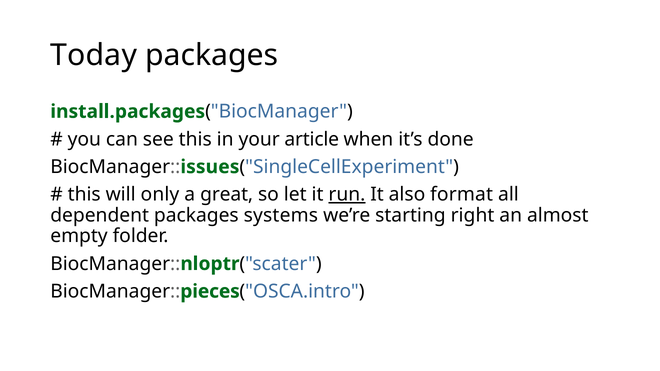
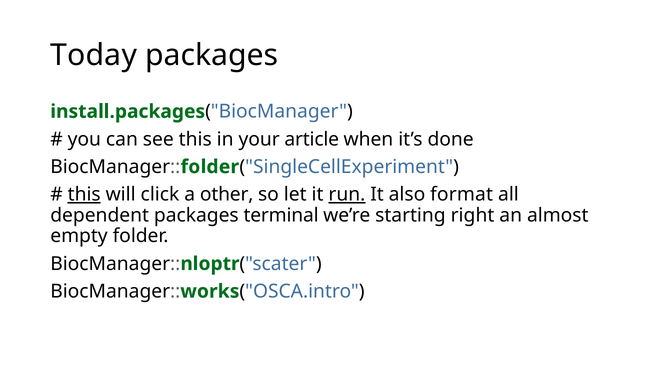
issues at (210, 167): issues -> folder
this at (84, 195) underline: none -> present
only: only -> click
great: great -> other
systems: systems -> terminal
pieces: pieces -> works
